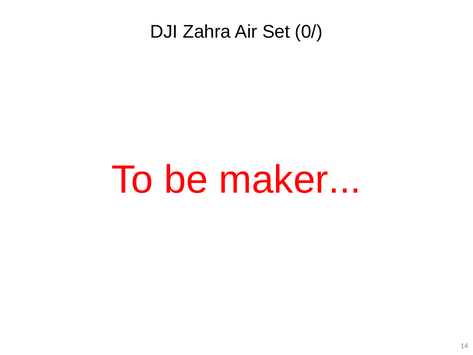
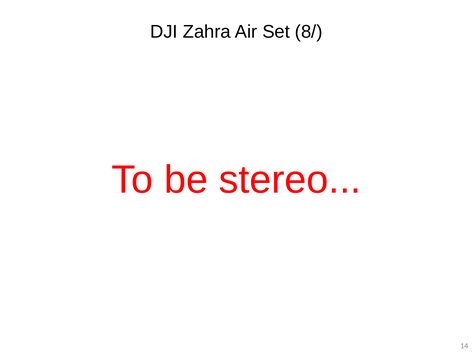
0/: 0/ -> 8/
maker: maker -> stereo
